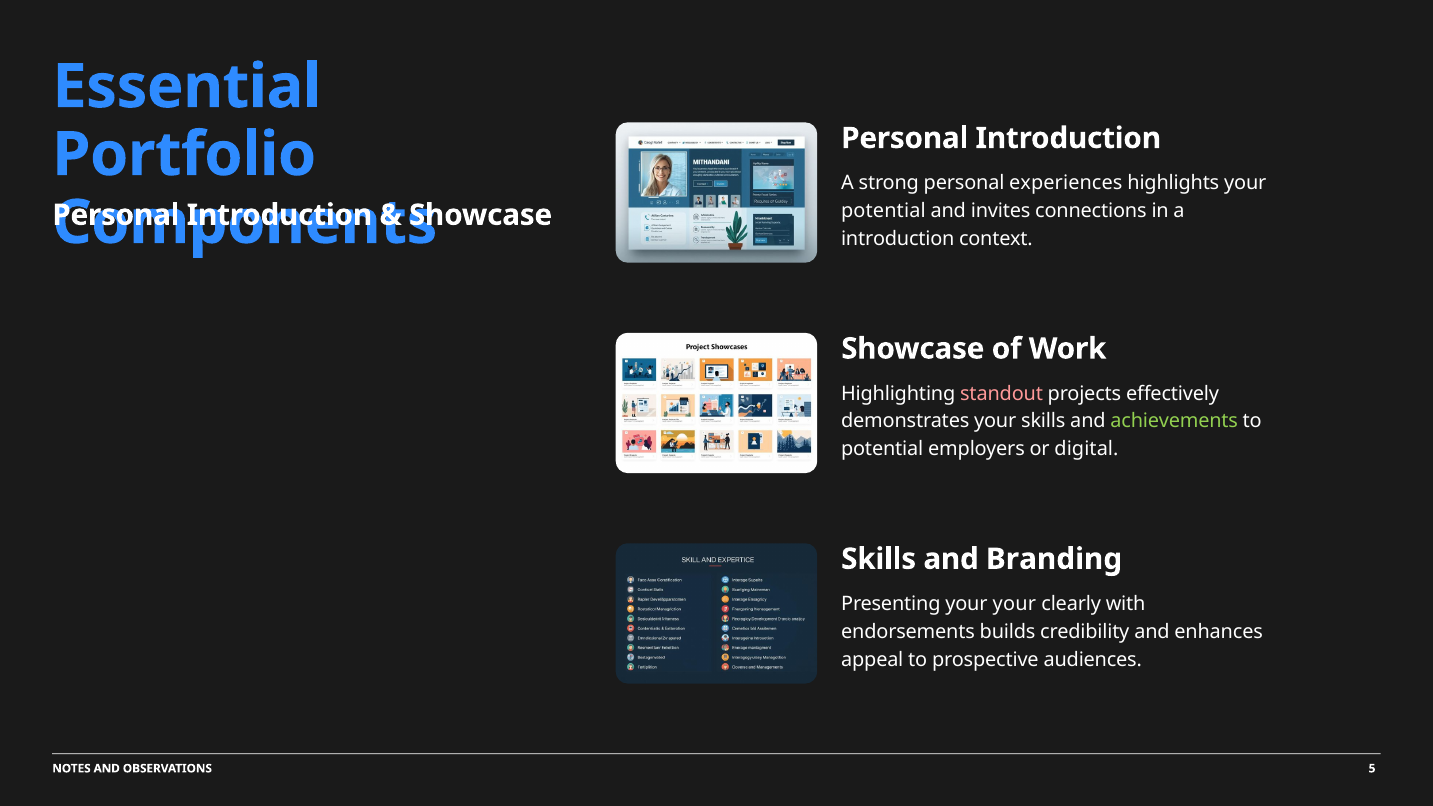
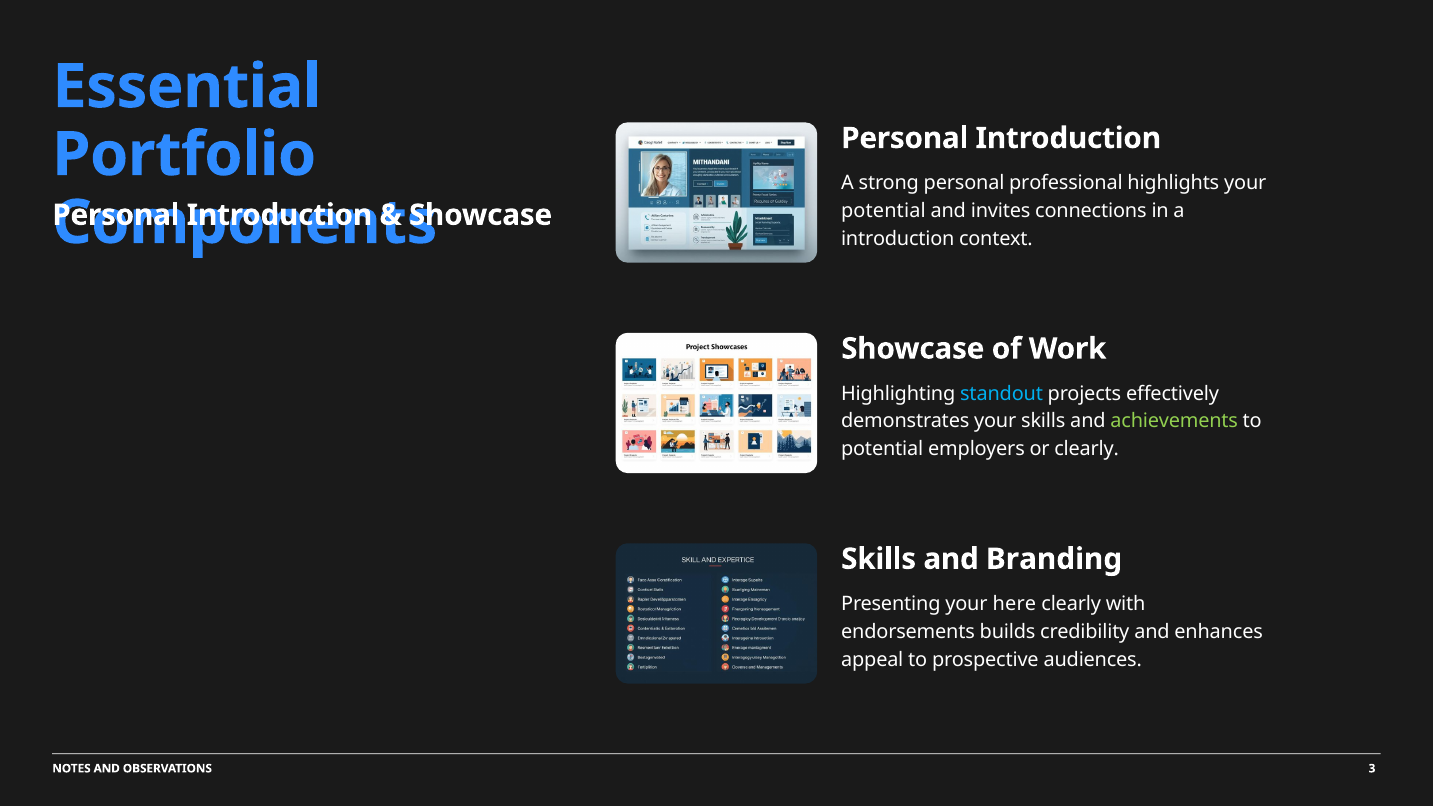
experiences: experiences -> professional
standout colour: pink -> light blue
or digital: digital -> clearly
your your: your -> here
5: 5 -> 3
